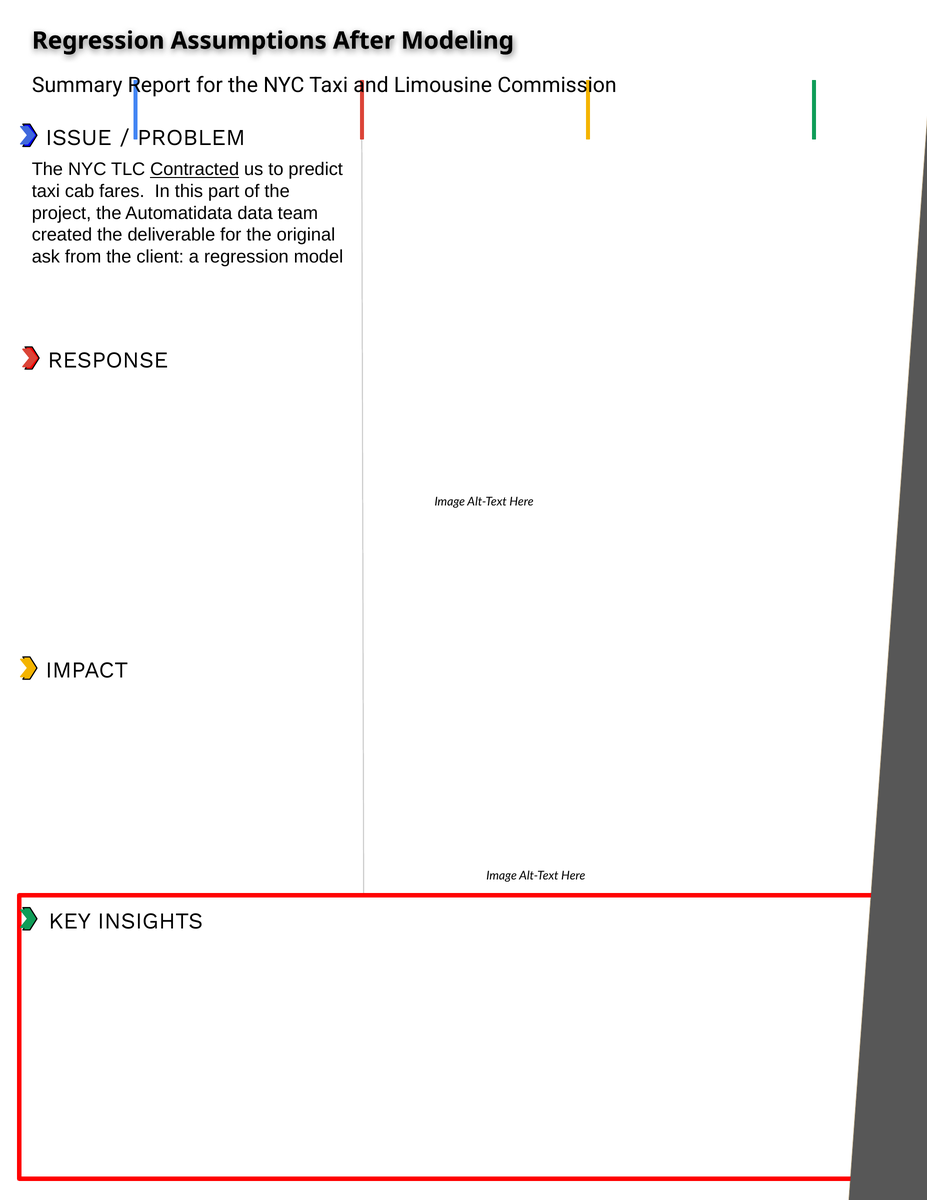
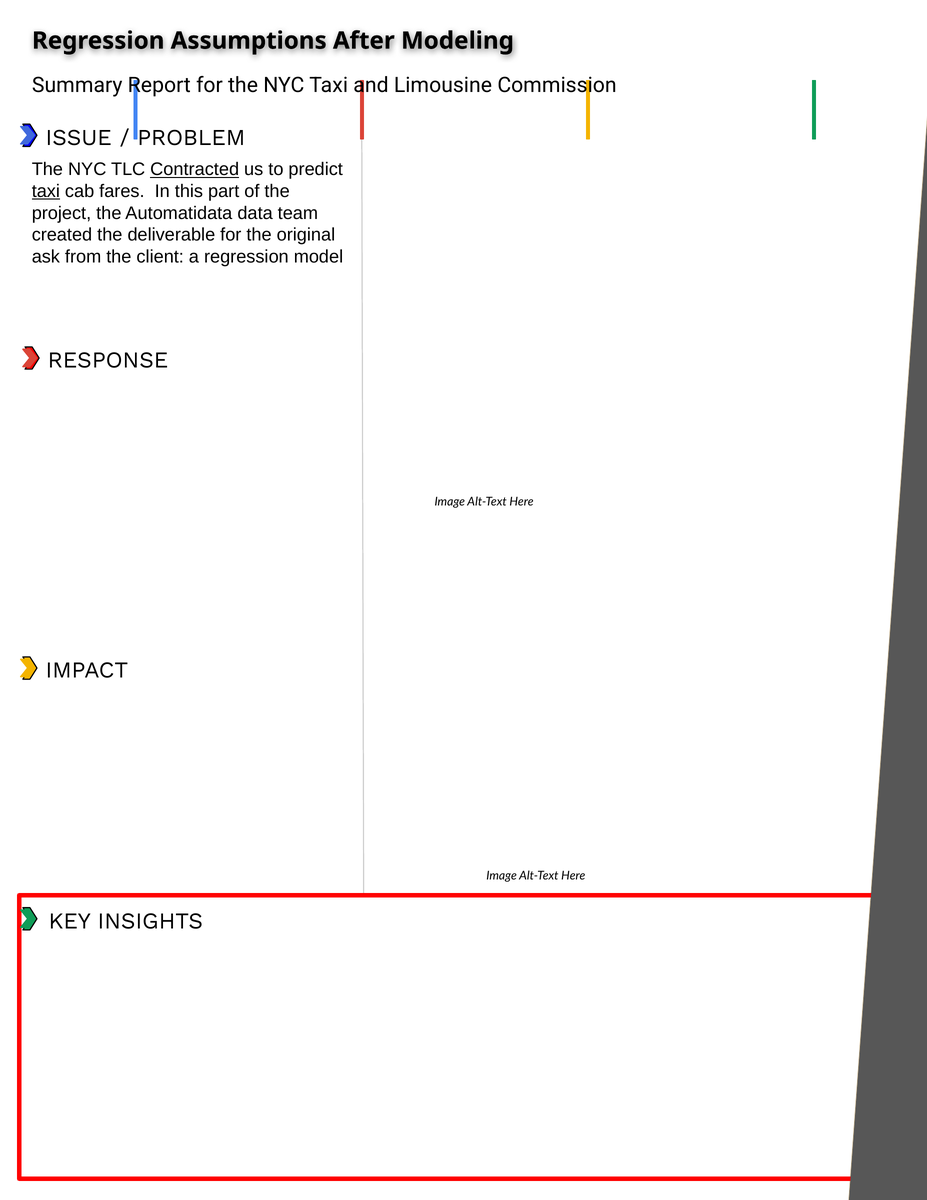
taxi at (46, 191) underline: none -> present
